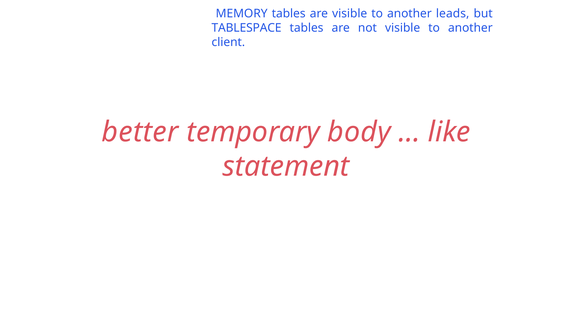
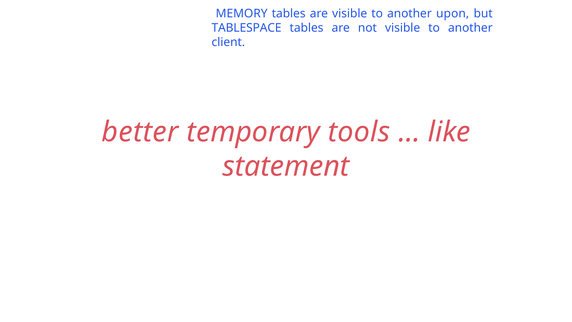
leads: leads -> upon
body: body -> tools
